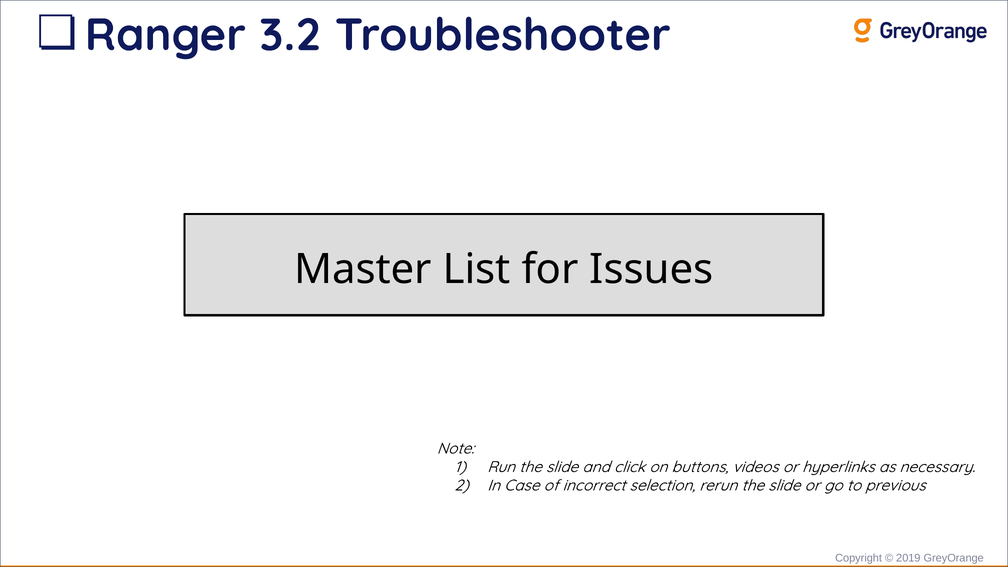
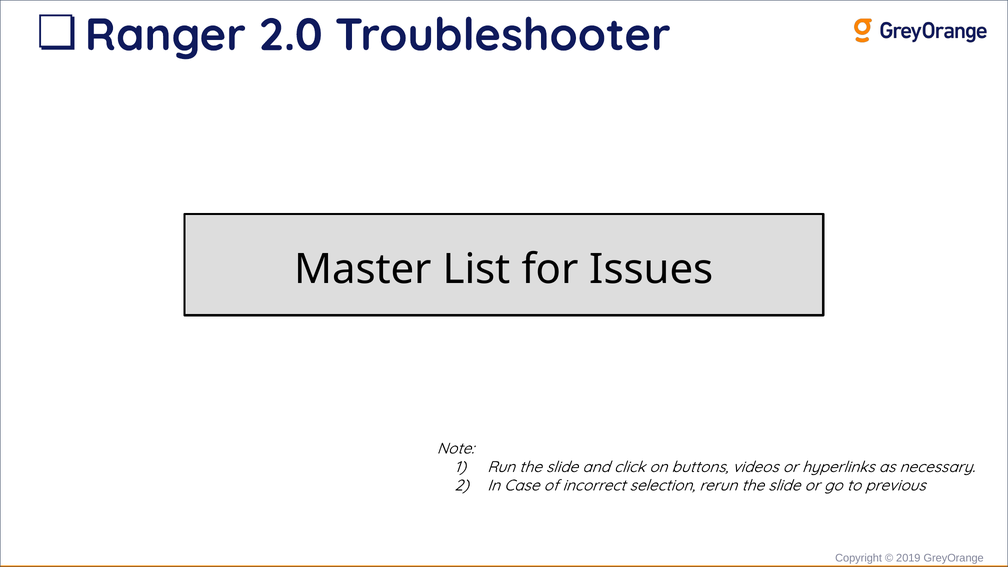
3.2: 3.2 -> 2.0
